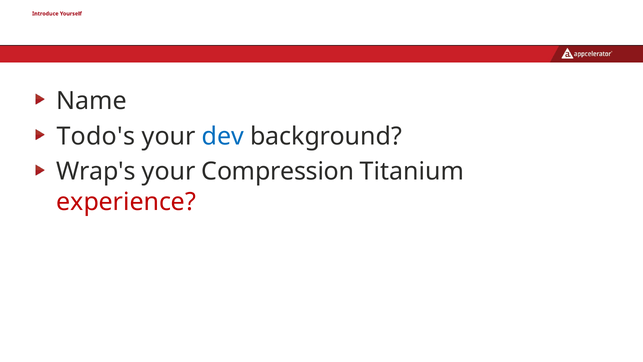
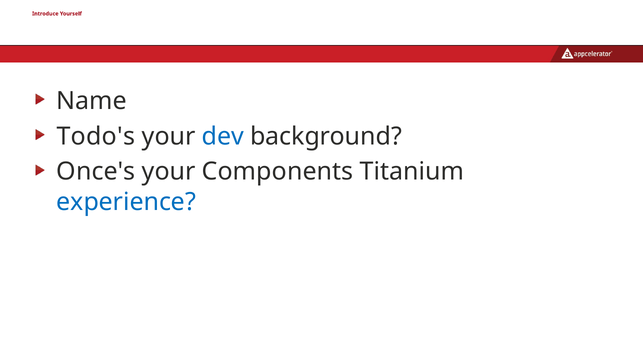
Wrap's: Wrap's -> Once's
Compression: Compression -> Components
experience colour: red -> blue
